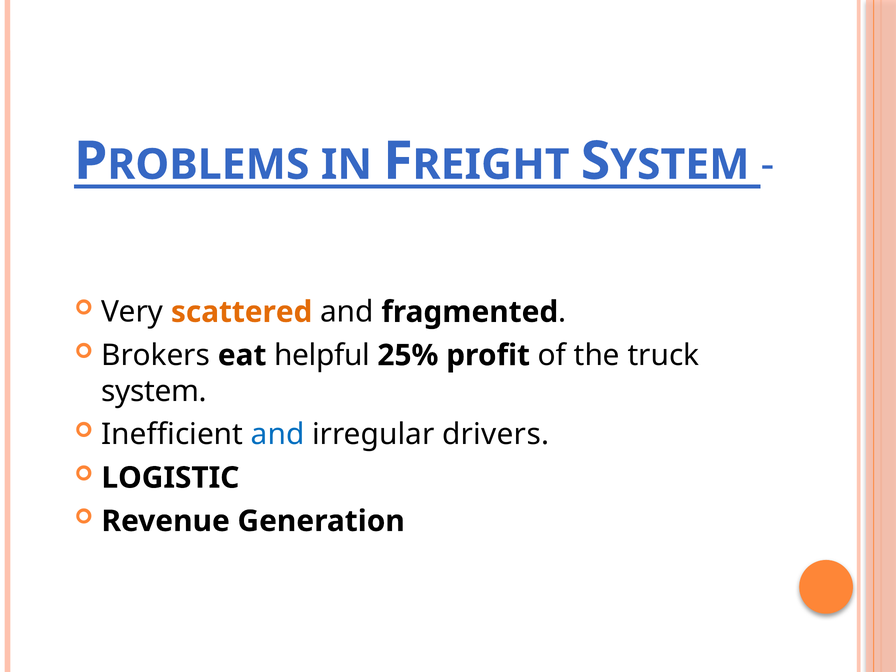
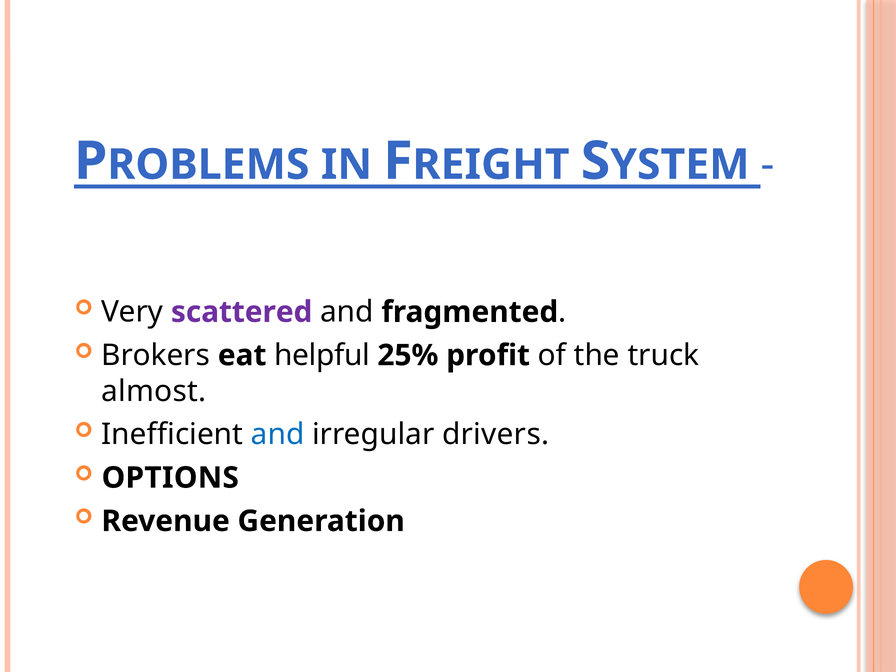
scattered colour: orange -> purple
system: system -> almost
LOGISTIC: LOGISTIC -> OPTIONS
